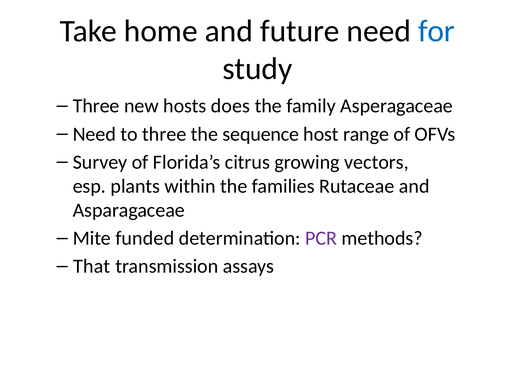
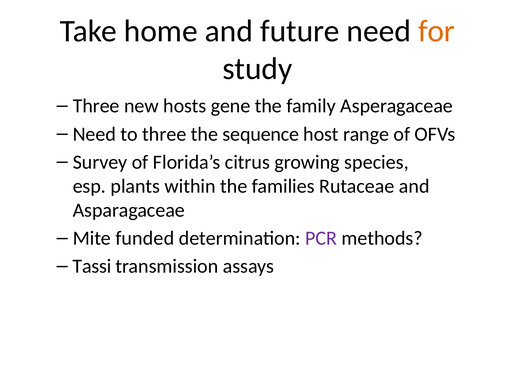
for colour: blue -> orange
does: does -> gene
vectors: vectors -> species
That: That -> Tassi
